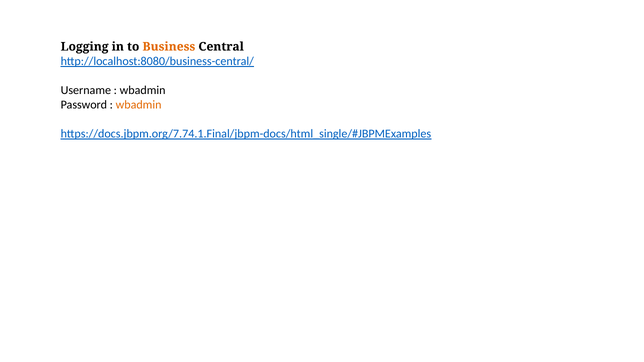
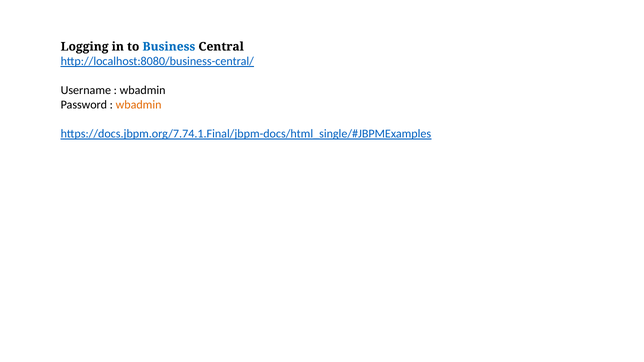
Business colour: orange -> blue
